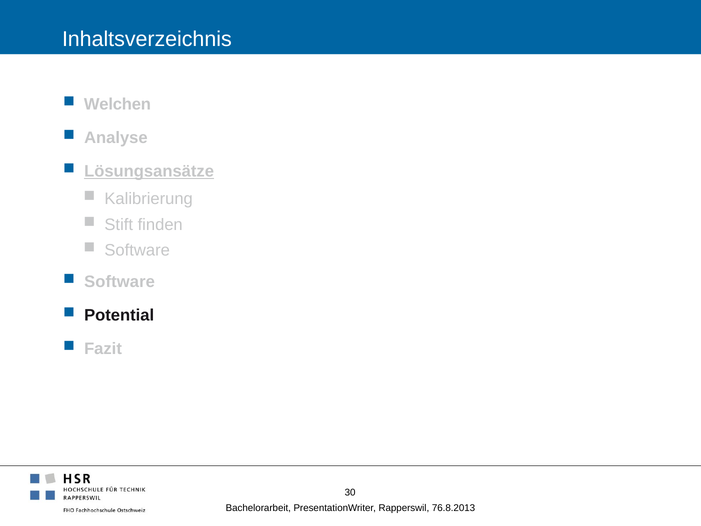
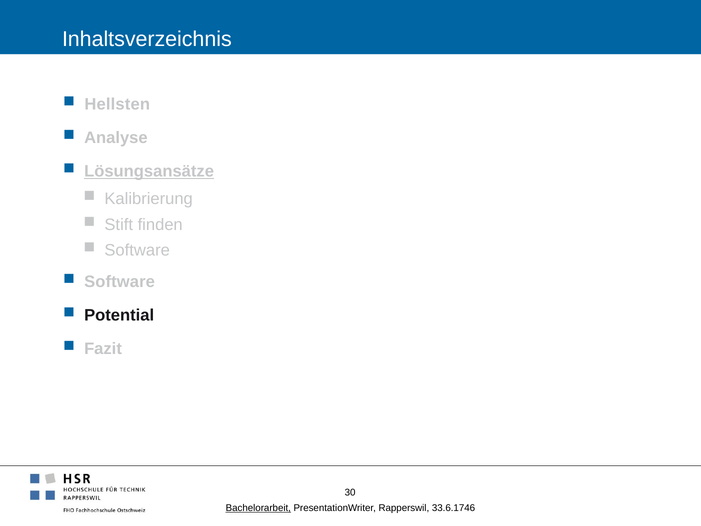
Welchen: Welchen -> Hellsten
Bachelorarbeit underline: none -> present
76.8.2013: 76.8.2013 -> 33.6.1746
